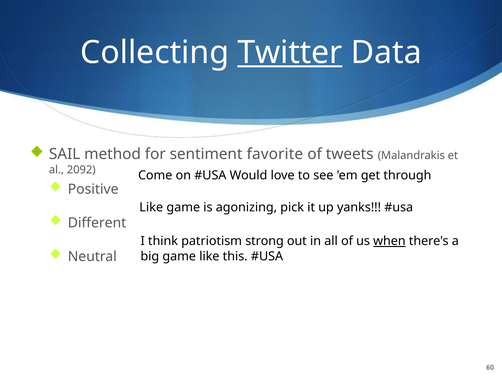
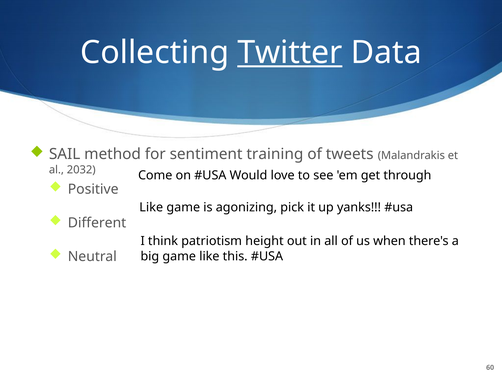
favorite: favorite -> training
2092: 2092 -> 2032
strong: strong -> height
when underline: present -> none
